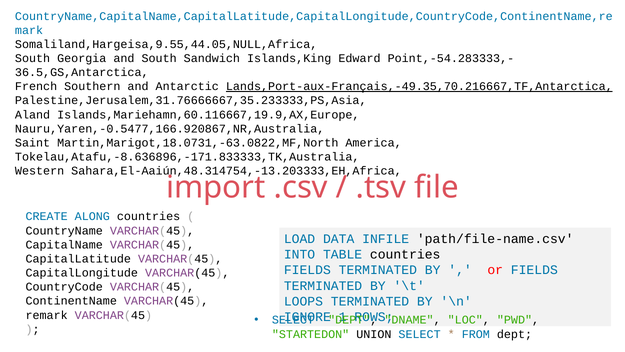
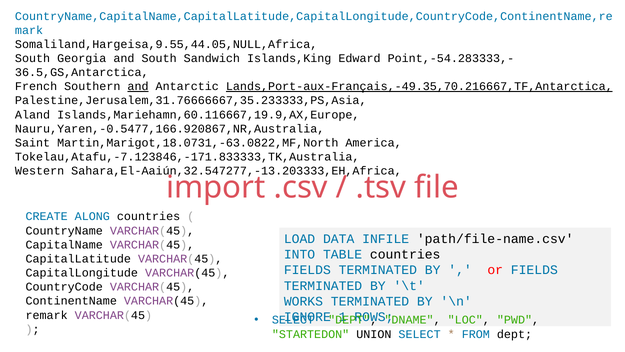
and at (138, 86) underline: none -> present
Tokelau,Atafu,-8.636896,-171.833333,TK,Australia: Tokelau,Atafu,-8.636896,-171.833333,TK,Australia -> Tokelau,Atafu,-7.123846,-171.833333,TK,Australia
Sahara,El-Aaiún,48.314754,-13.203333,EH,Africa: Sahara,El-Aaiún,48.314754,-13.203333,EH,Africa -> Sahara,El-Aaiún,32.547277,-13.203333,EH,Africa
LOOPS: LOOPS -> WORKS
